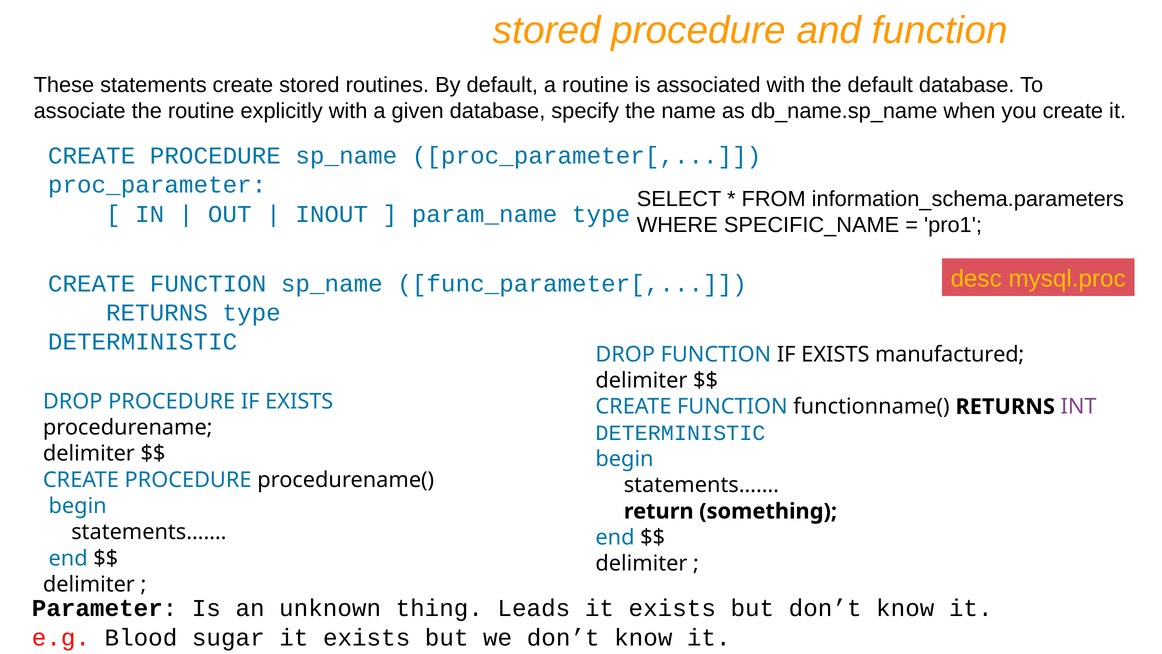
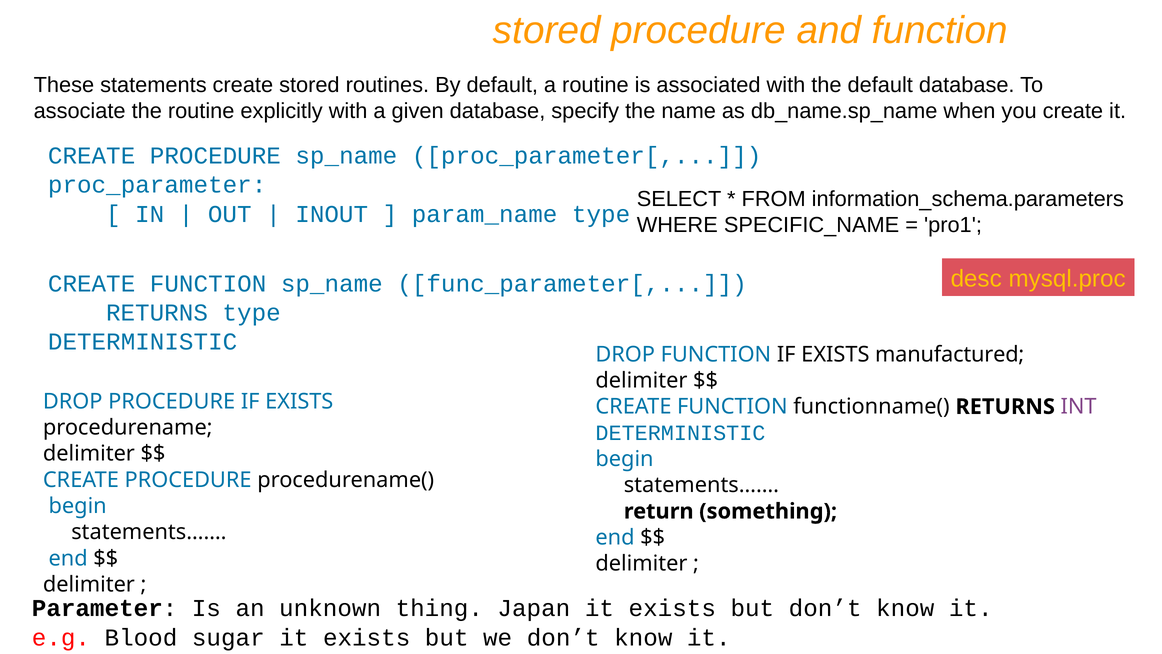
Leads: Leads -> Japan
